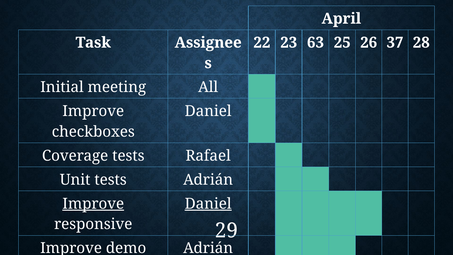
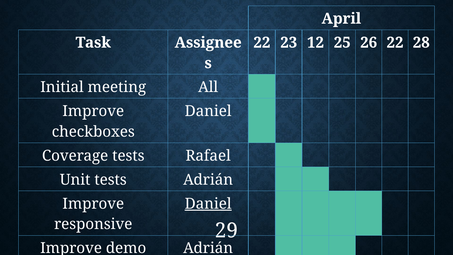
63: 63 -> 12
26 37: 37 -> 22
Improve at (93, 204) underline: present -> none
